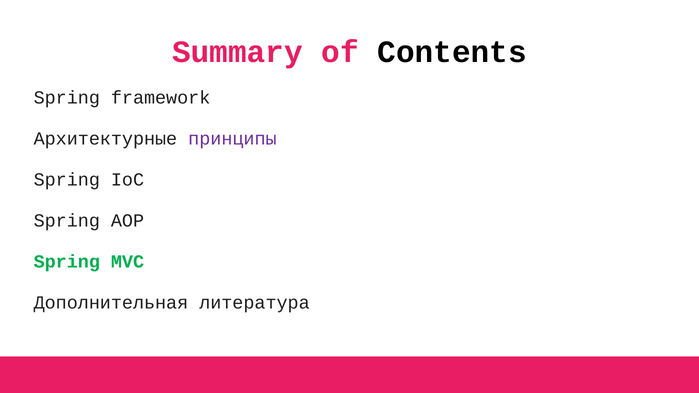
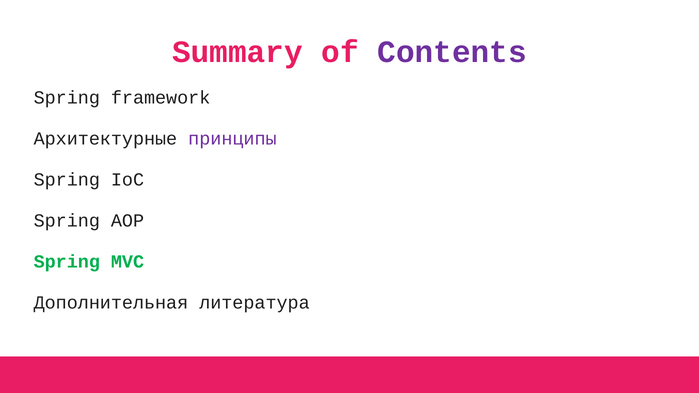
Contents colour: black -> purple
